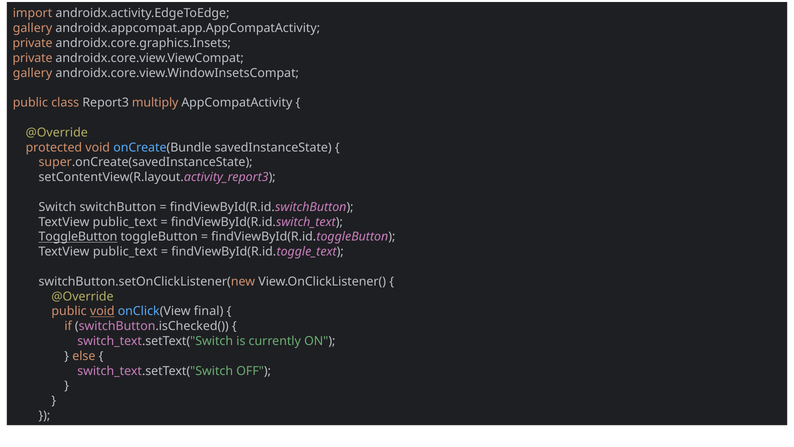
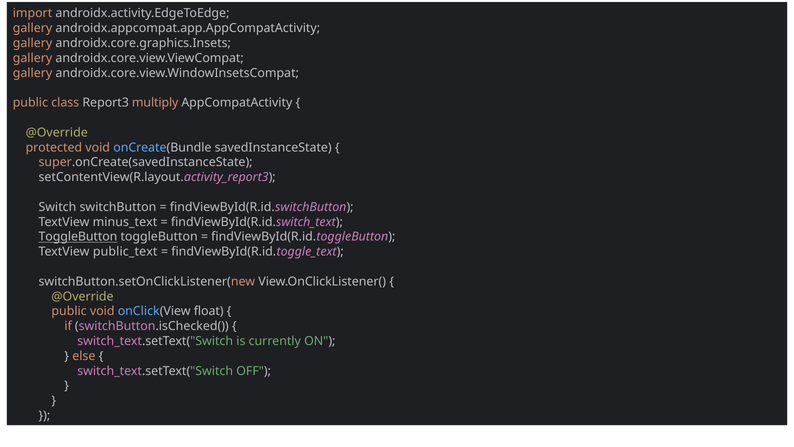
private at (33, 43): private -> gallery
private at (33, 58): private -> gallery
public_text at (125, 222): public_text -> minus_text
void at (102, 311) underline: present -> none
final: final -> float
